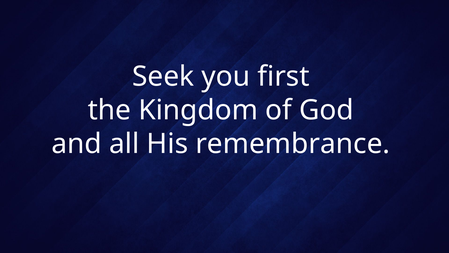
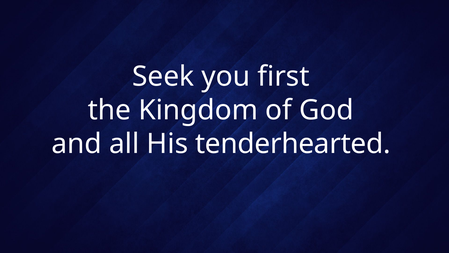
remembrance: remembrance -> tenderhearted
